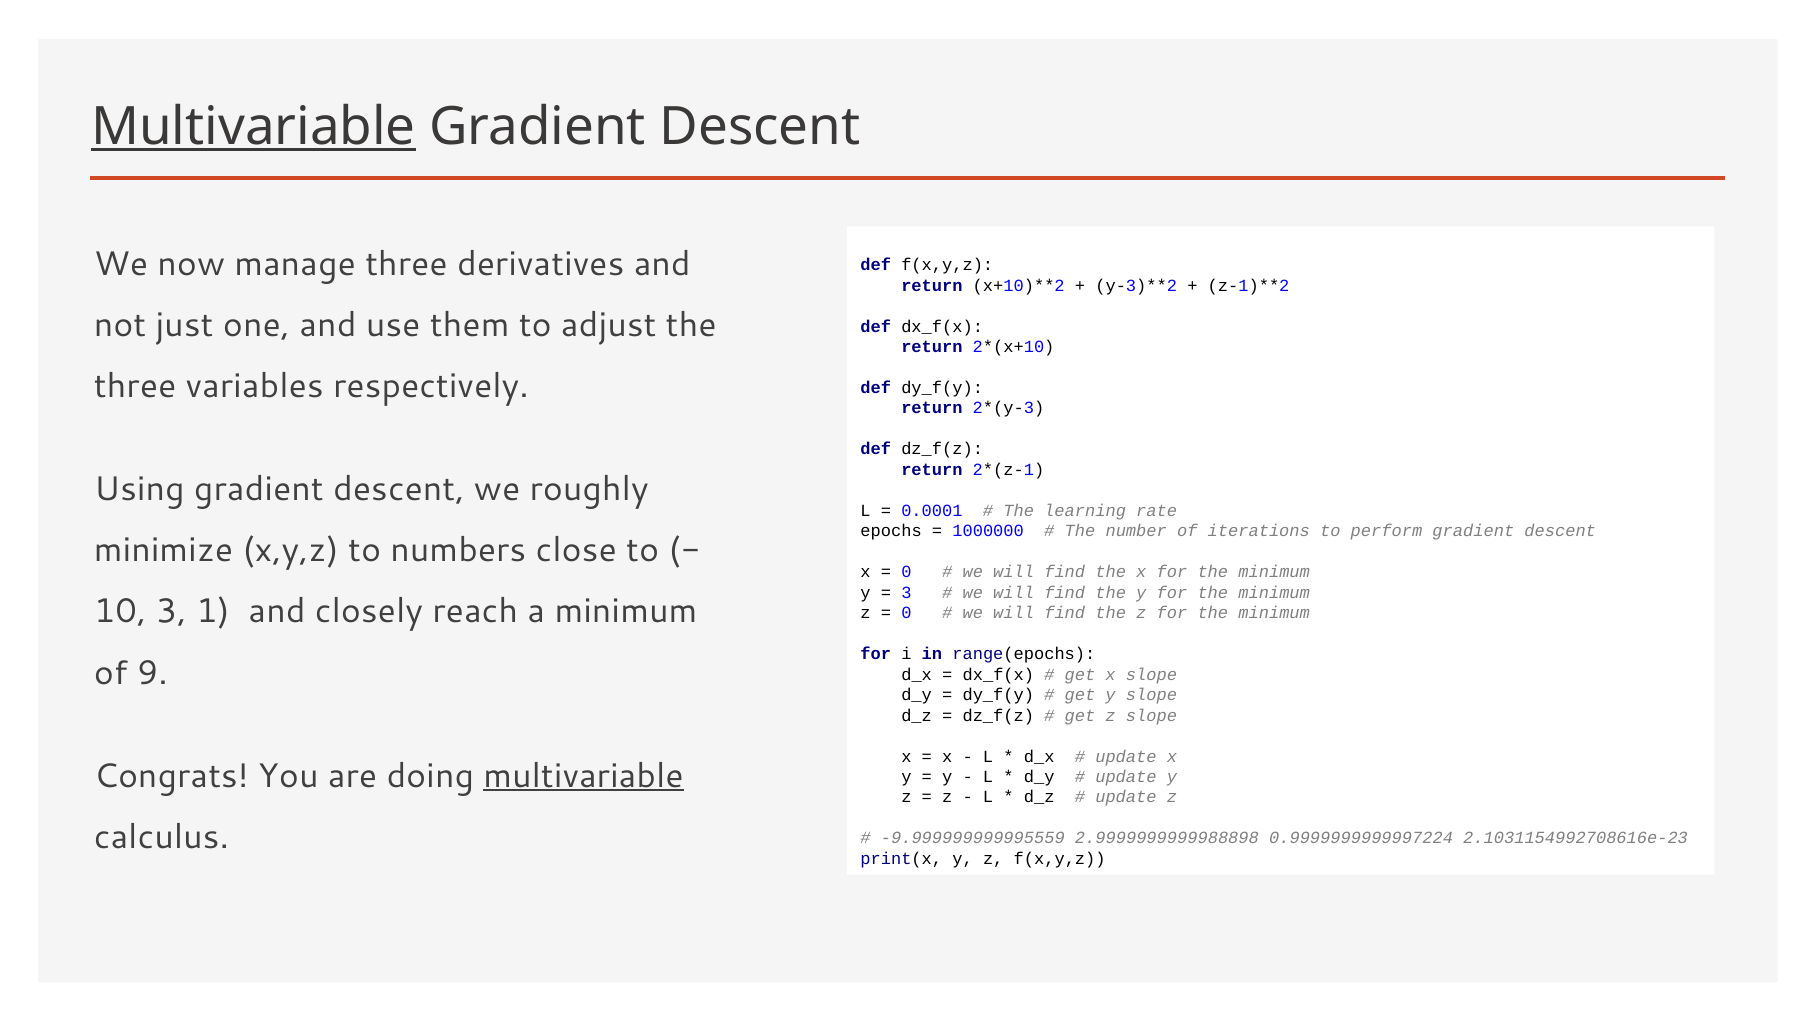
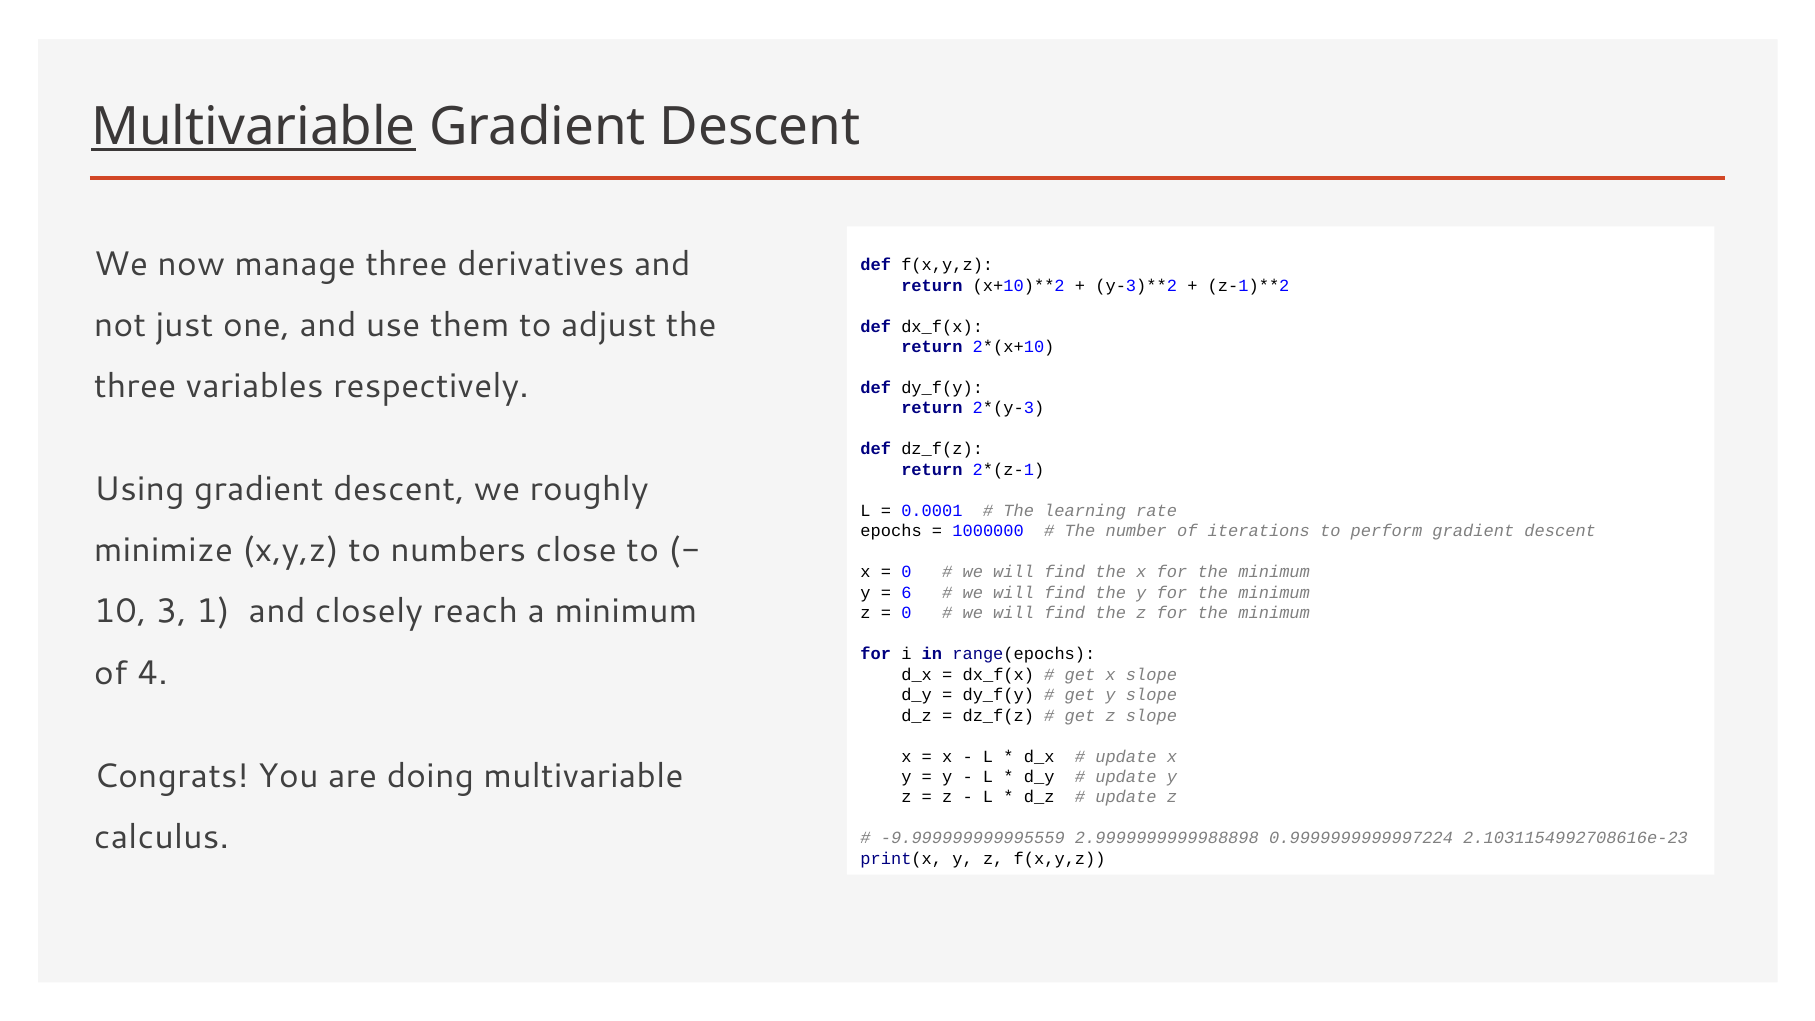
3 at (906, 593): 3 -> 6
9: 9 -> 4
multivariable at (584, 776) underline: present -> none
